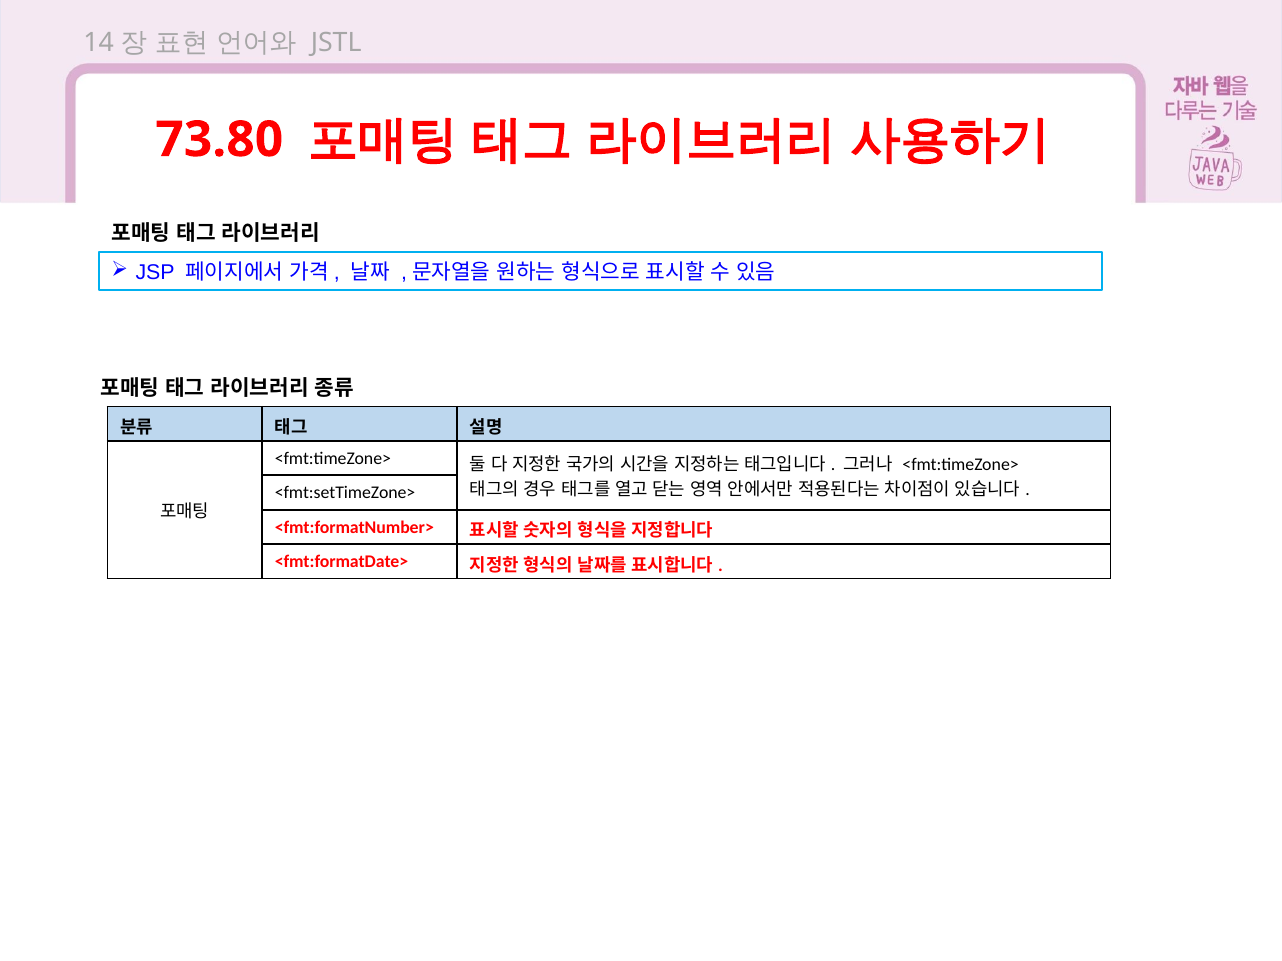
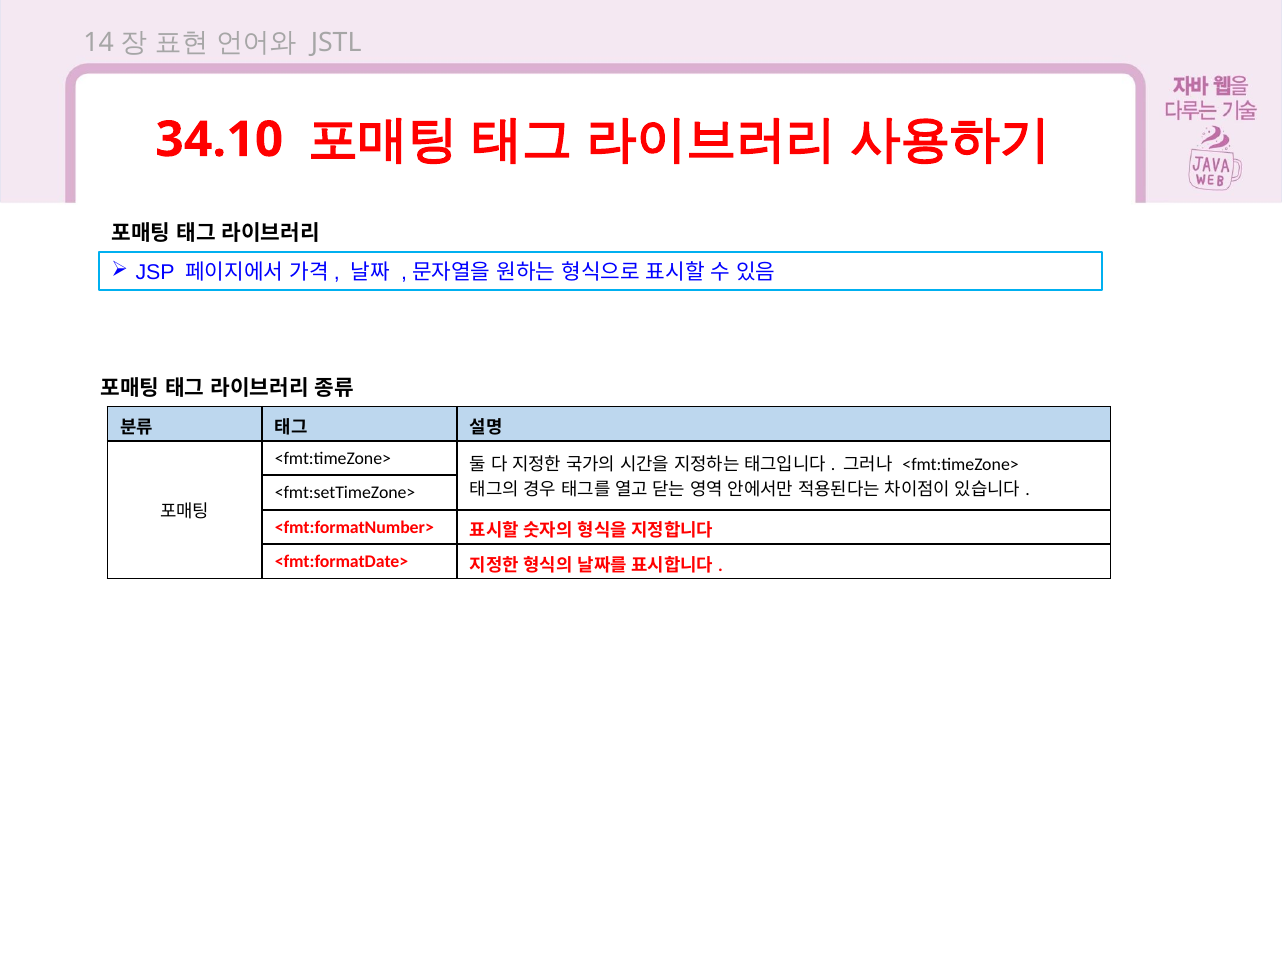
73.80: 73.80 -> 34.10
